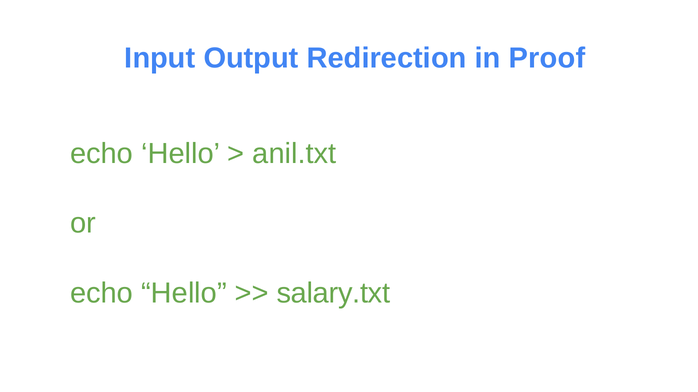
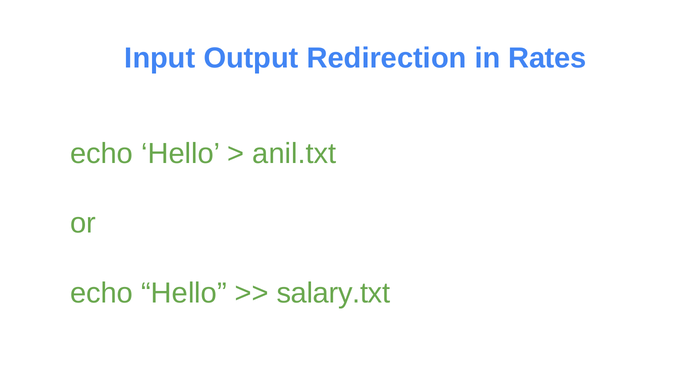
Proof: Proof -> Rates
